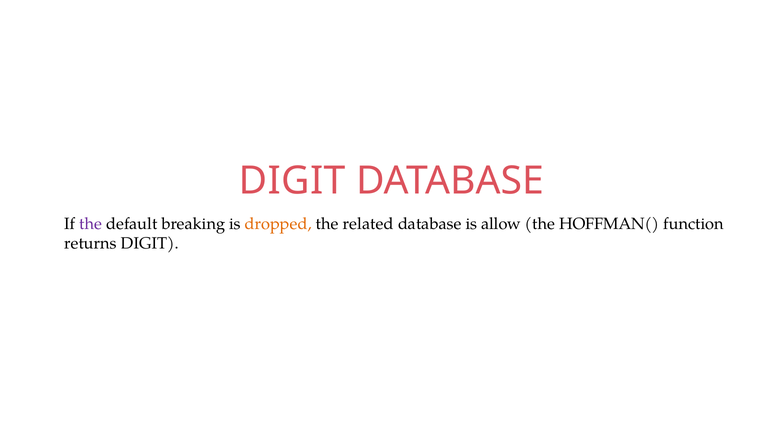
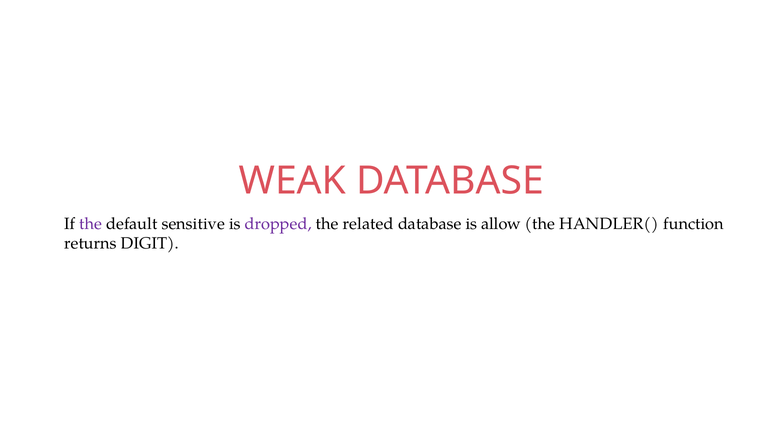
DIGIT at (292, 181): DIGIT -> WEAK
breaking: breaking -> sensitive
dropped colour: orange -> purple
HOFFMAN(: HOFFMAN( -> HANDLER(
